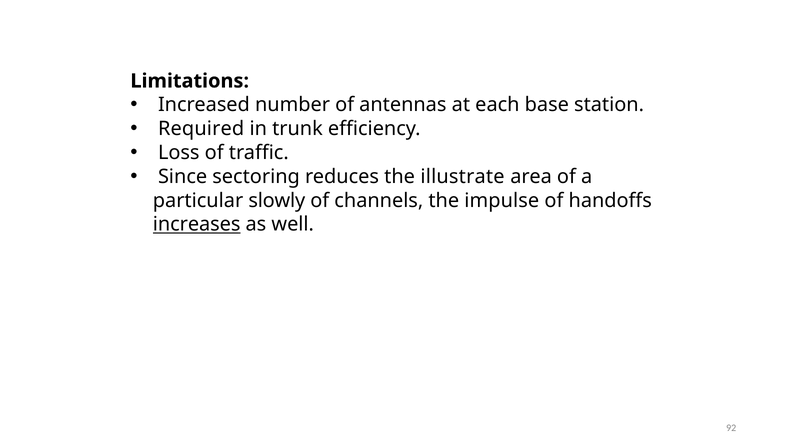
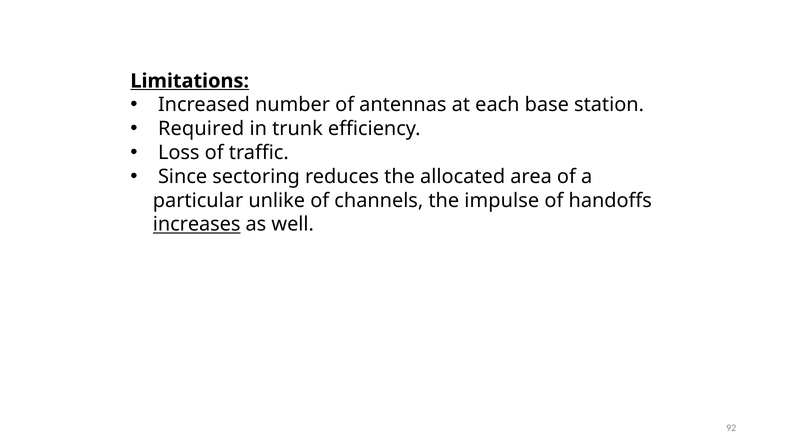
Limitations underline: none -> present
illustrate: illustrate -> allocated
slowly: slowly -> unlike
